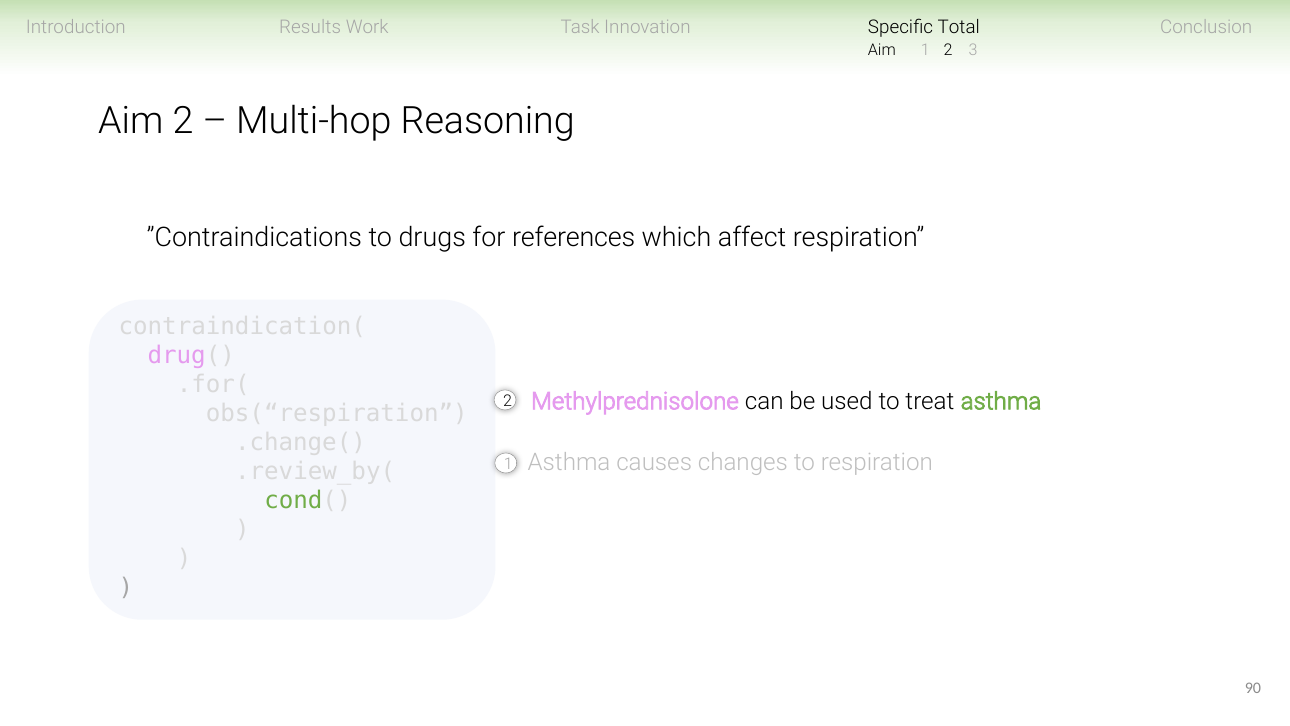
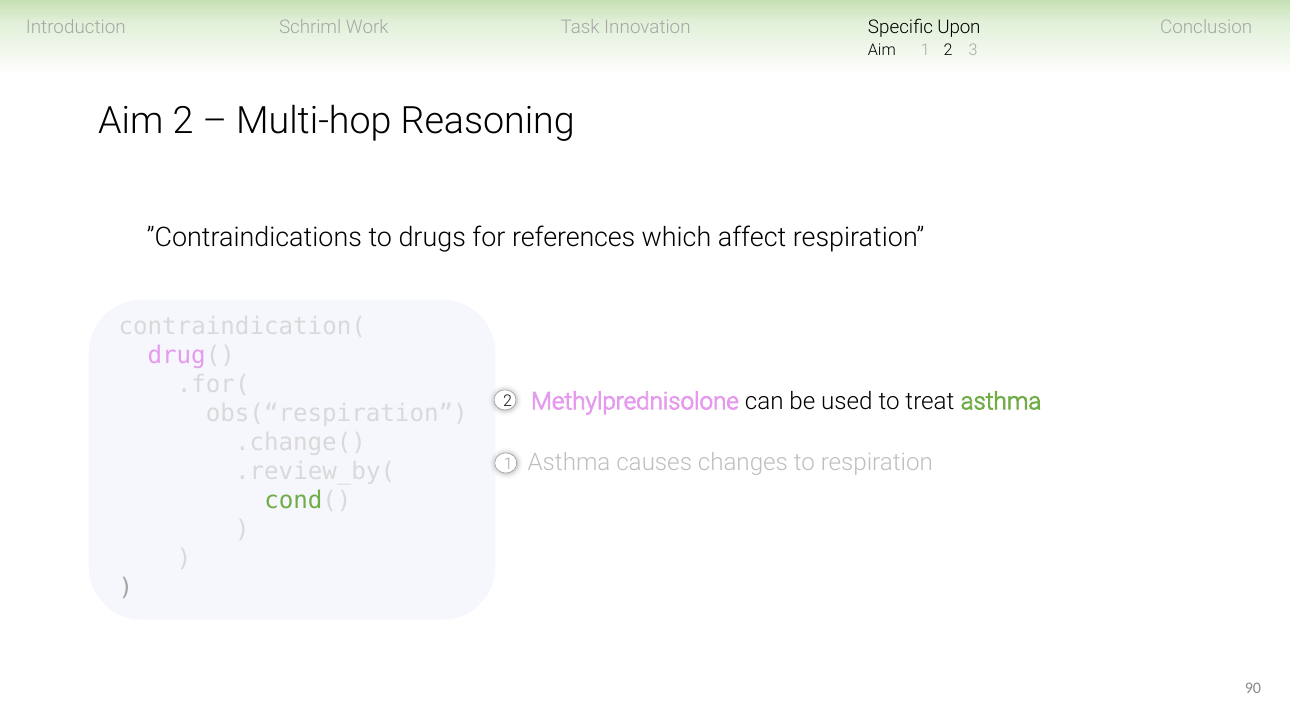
Results: Results -> Schriml
Total: Total -> Upon
